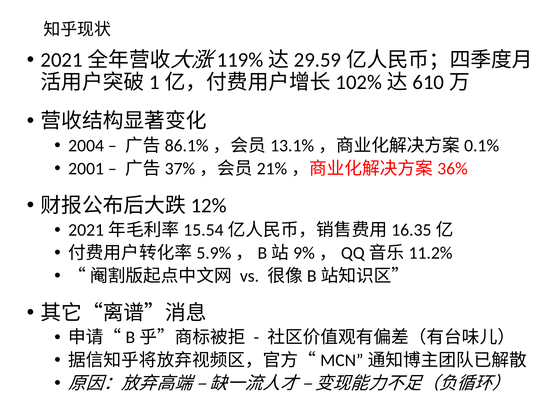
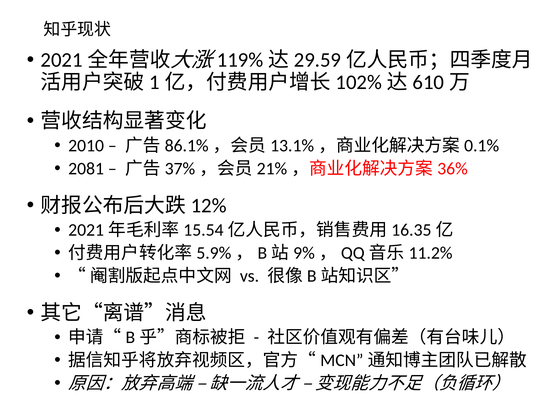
2004: 2004 -> 2010
2001: 2001 -> 2081
